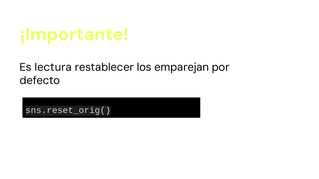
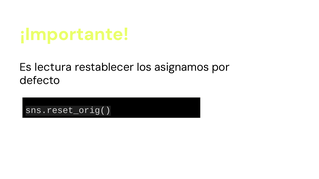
emparejan: emparejan -> asignamos
